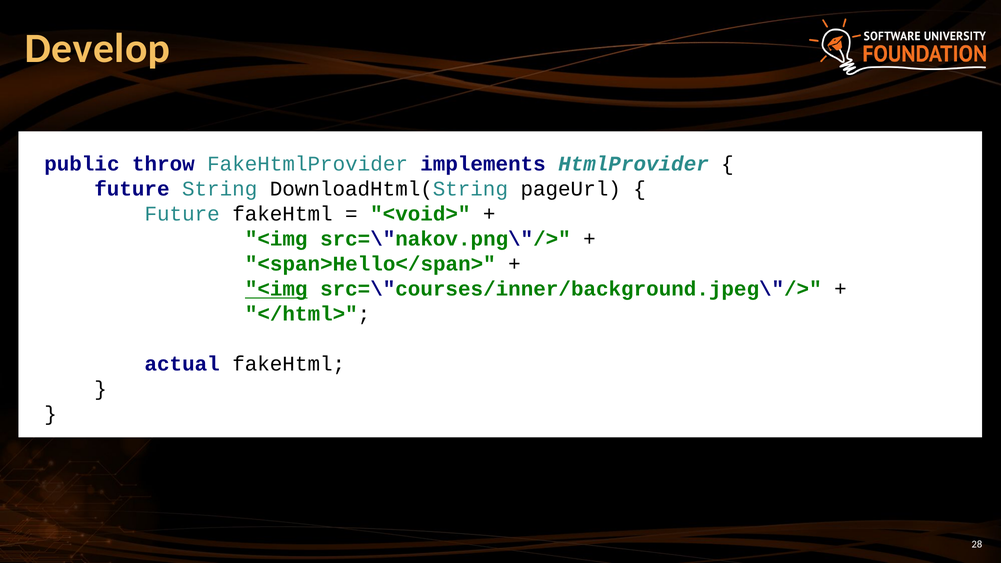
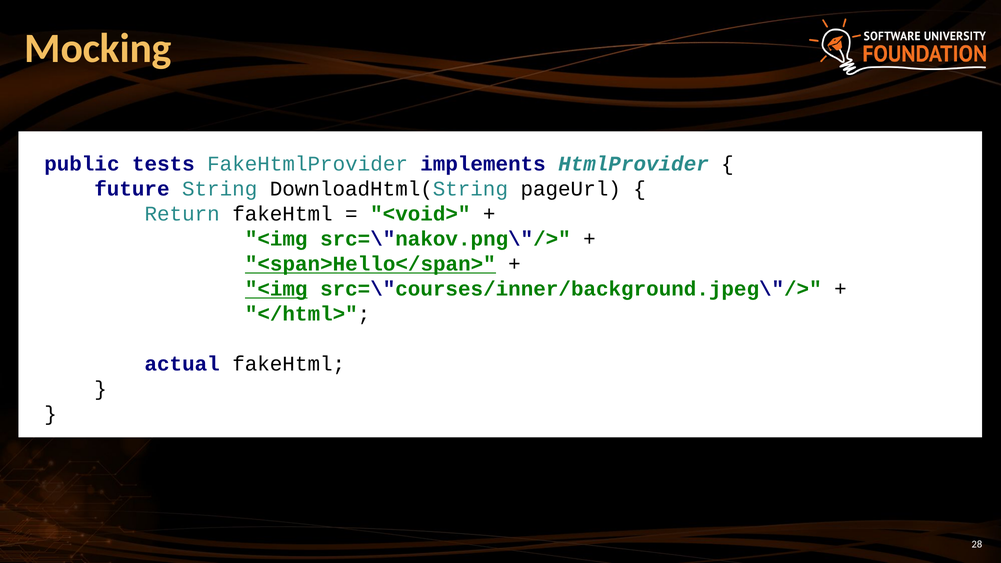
Develop: Develop -> Mocking
throw: throw -> tests
Future at (182, 214): Future -> Return
<span>Hello</span> underline: none -> present
